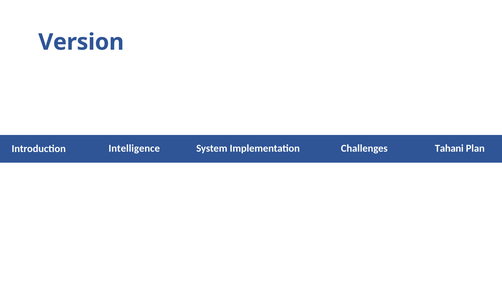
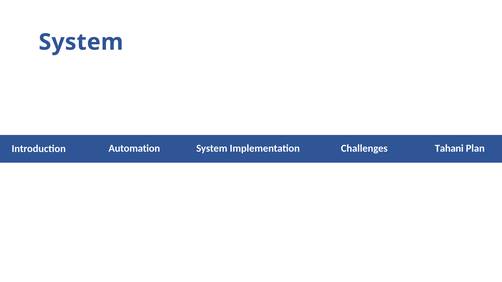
Version at (81, 42): Version -> System
Intelligence: Intelligence -> Automation
